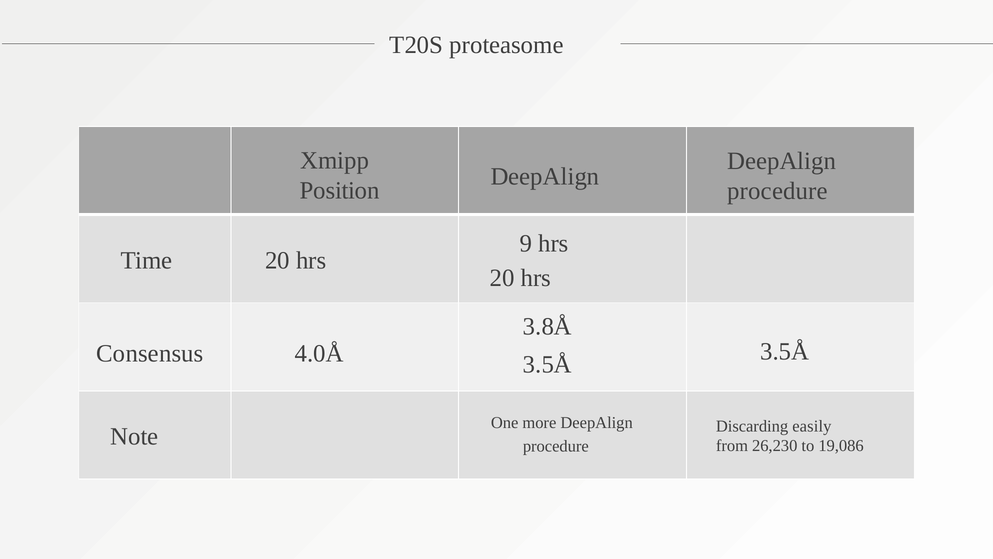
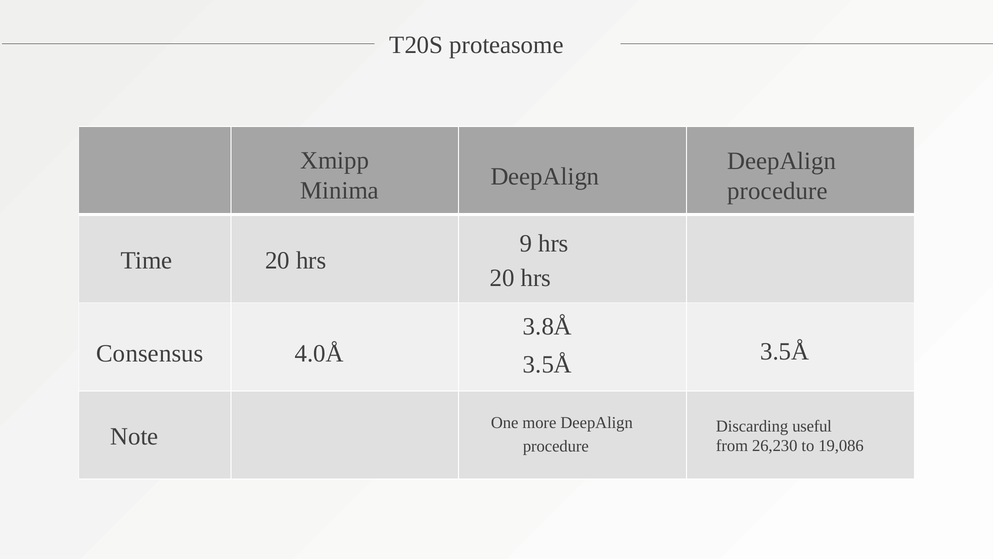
Position: Position -> Minima
easily: easily -> useful
